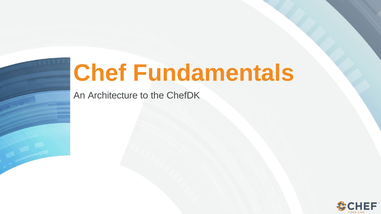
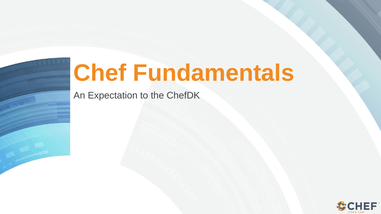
Architecture: Architecture -> Expectation
